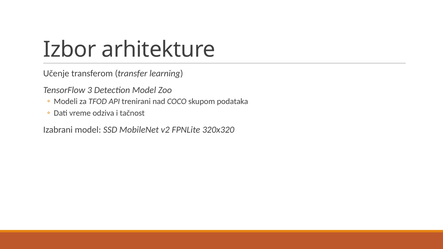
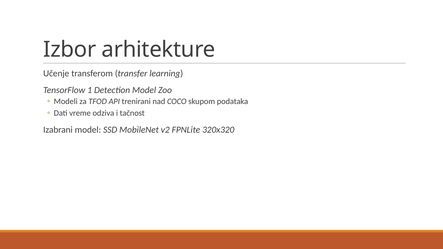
3: 3 -> 1
